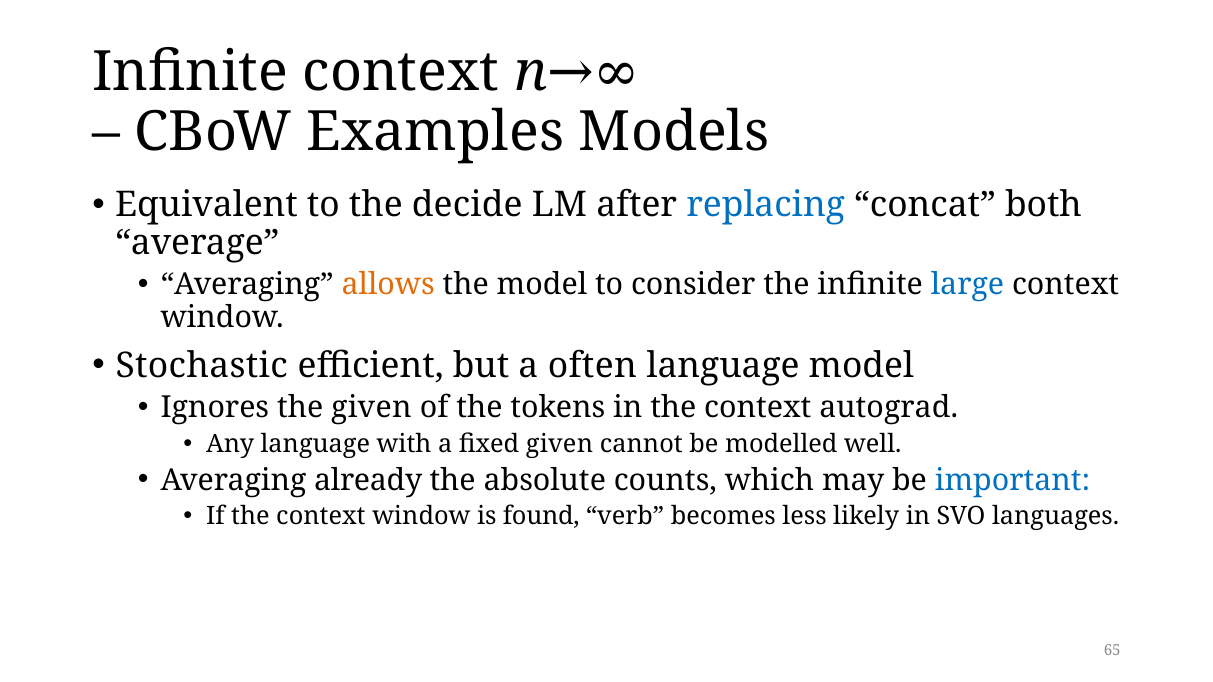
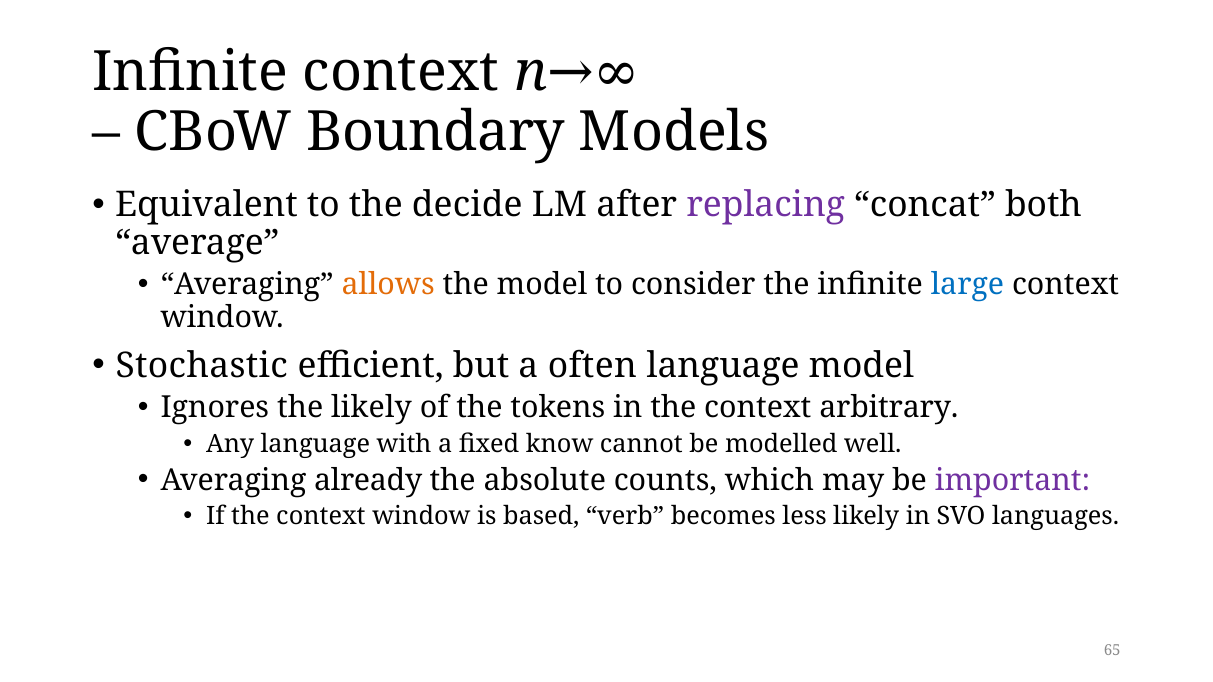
Examples: Examples -> Boundary
replacing colour: blue -> purple
the given: given -> likely
autograd: autograd -> arbitrary
fixed given: given -> know
important colour: blue -> purple
found: found -> based
